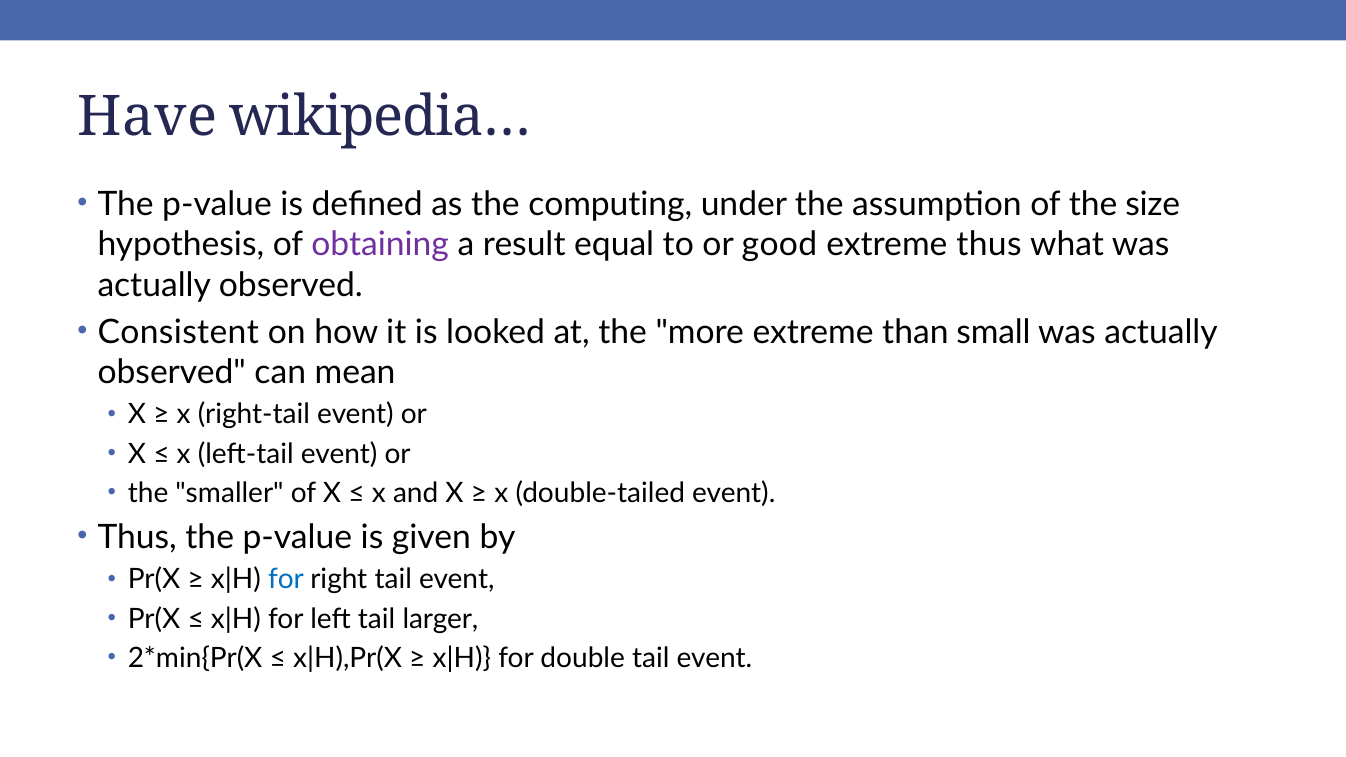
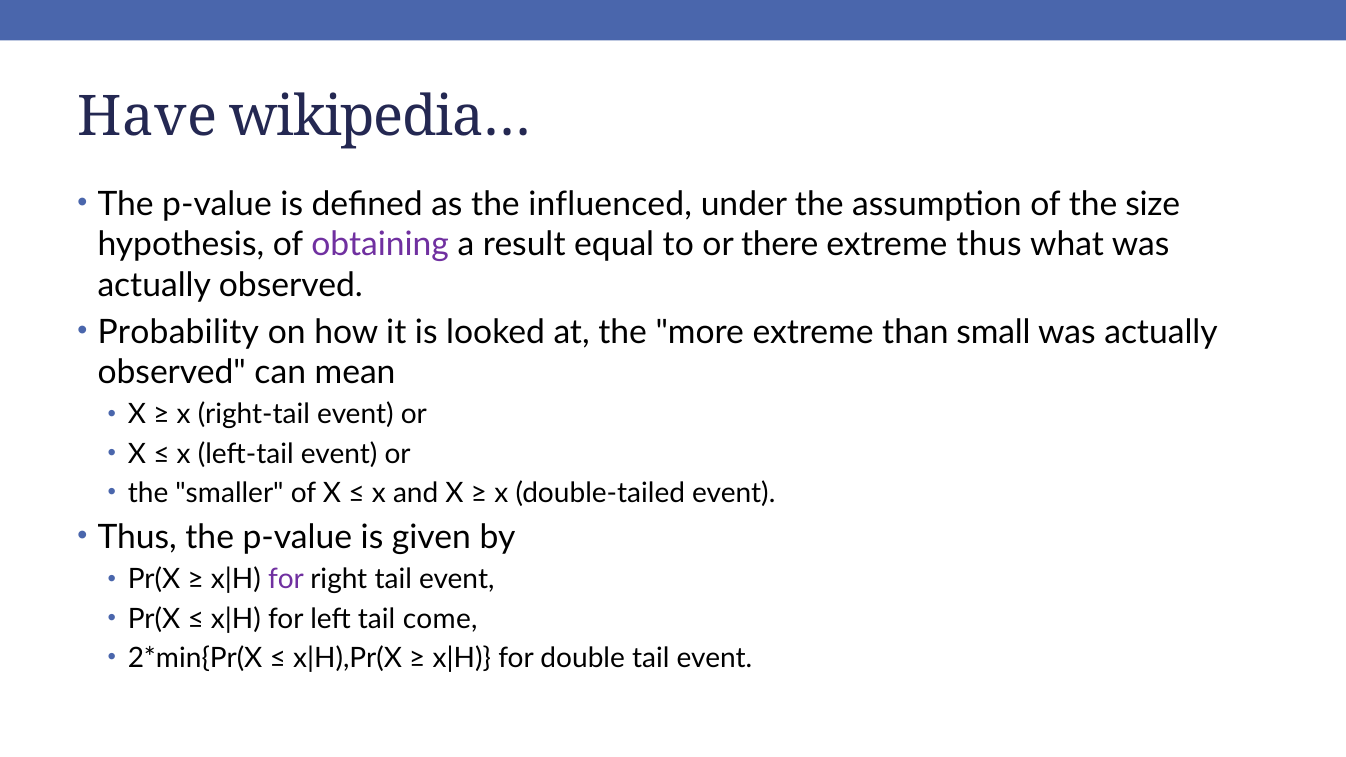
computing: computing -> influenced
good: good -> there
Consistent: Consistent -> Probability
for at (286, 580) colour: blue -> purple
larger: larger -> come
